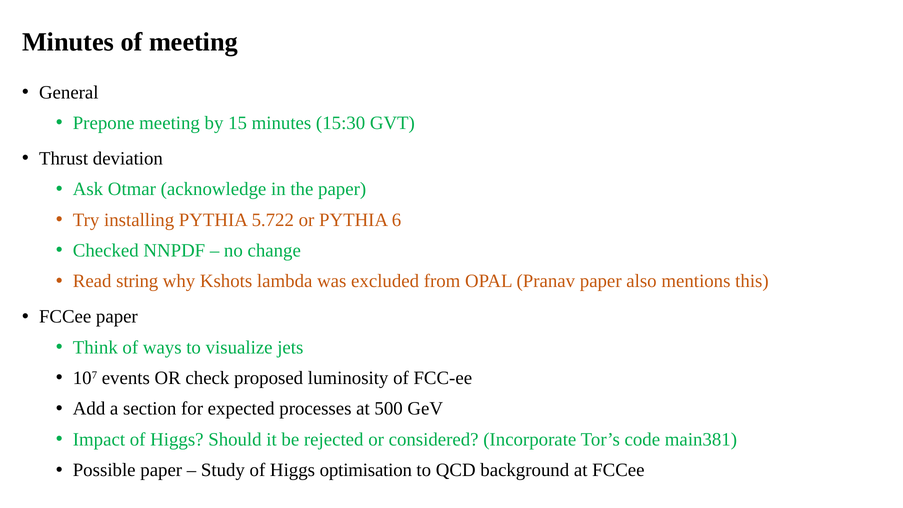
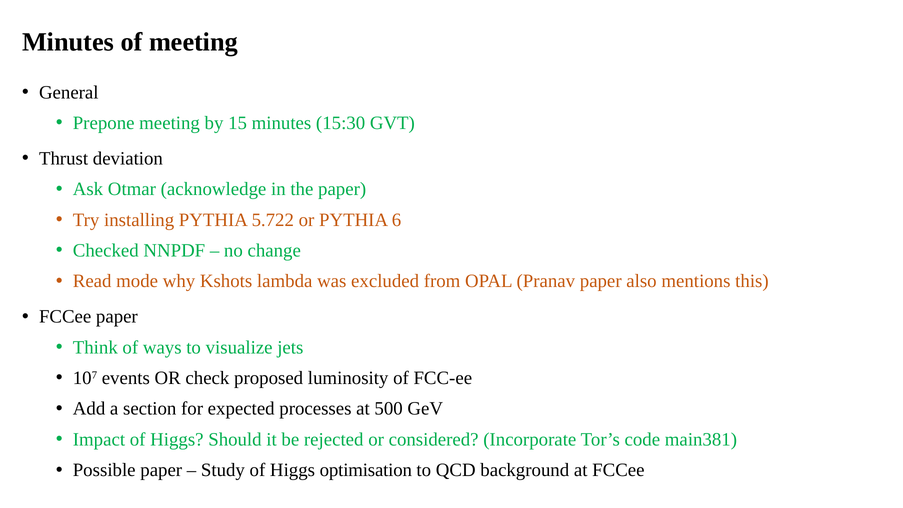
string: string -> mode
